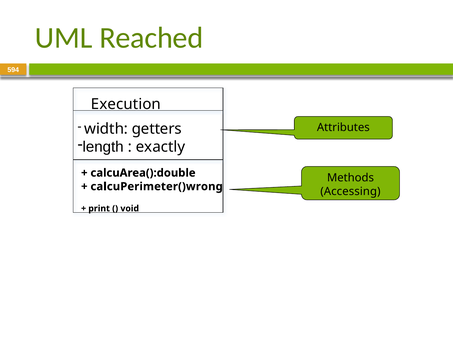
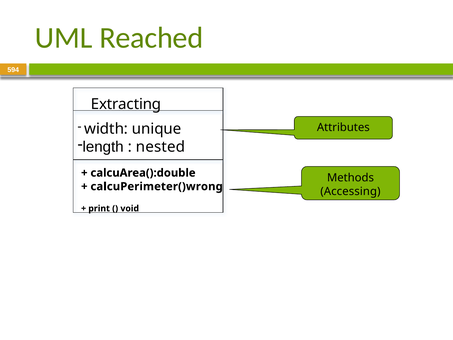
Execution: Execution -> Extracting
getters: getters -> unique
exactly: exactly -> nested
